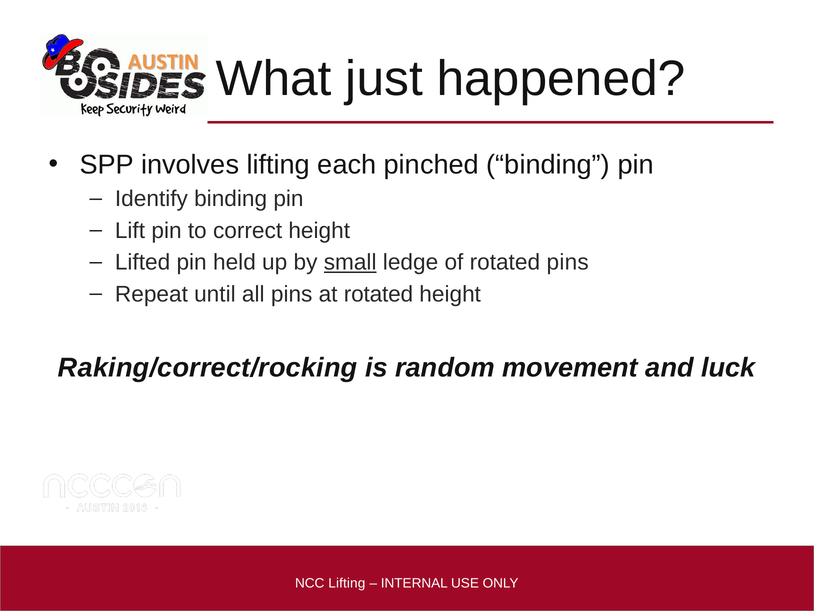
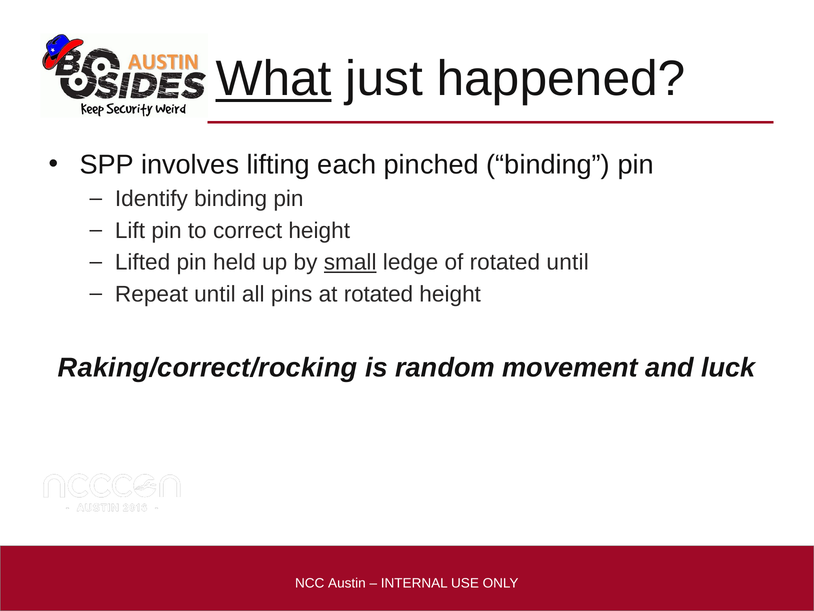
What underline: none -> present
rotated pins: pins -> until
NCC Lifting: Lifting -> Austin
